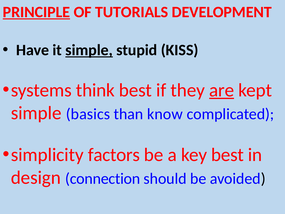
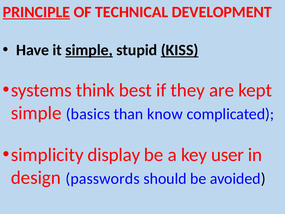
TUTORIALS: TUTORIALS -> TECHNICAL
KISS underline: none -> present
are underline: present -> none
factors: factors -> display
key best: best -> user
connection: connection -> passwords
